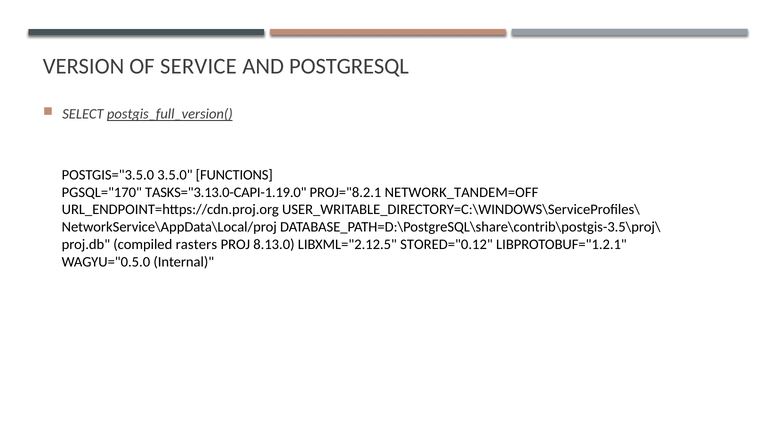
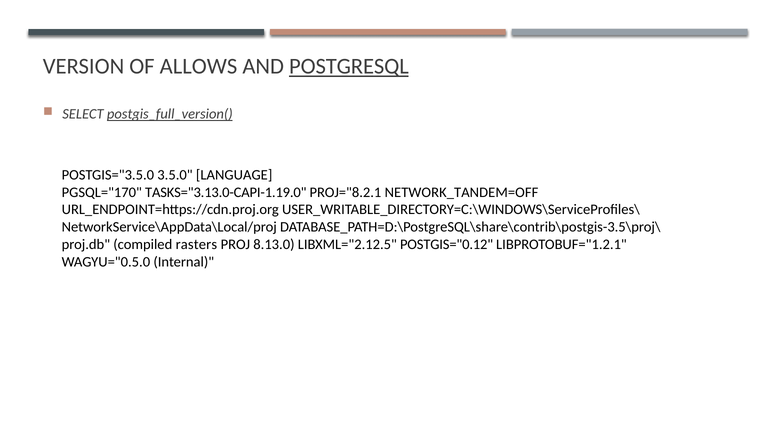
SERVICE: SERVICE -> ALLOWS
POSTGRESQL underline: none -> present
FUNCTIONS: FUNCTIONS -> LANGUAGE
STORED="0.12: STORED="0.12 -> POSTGIS="0.12
